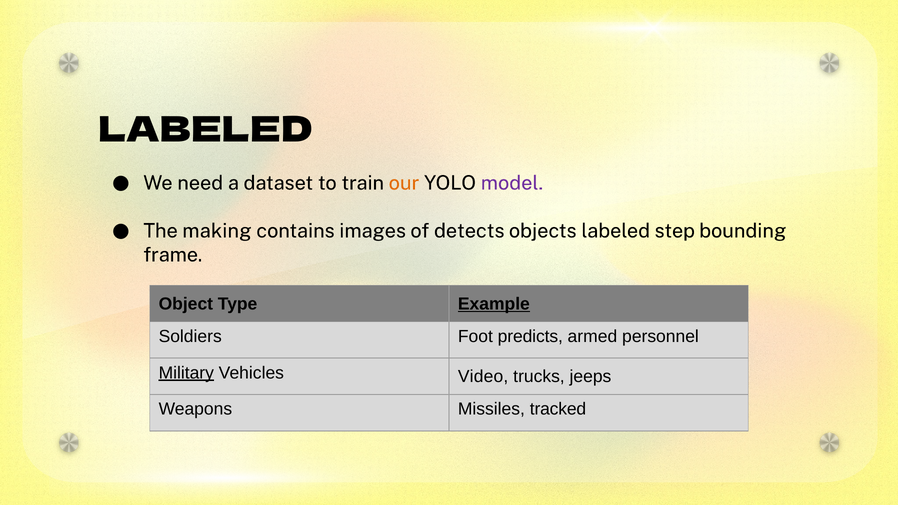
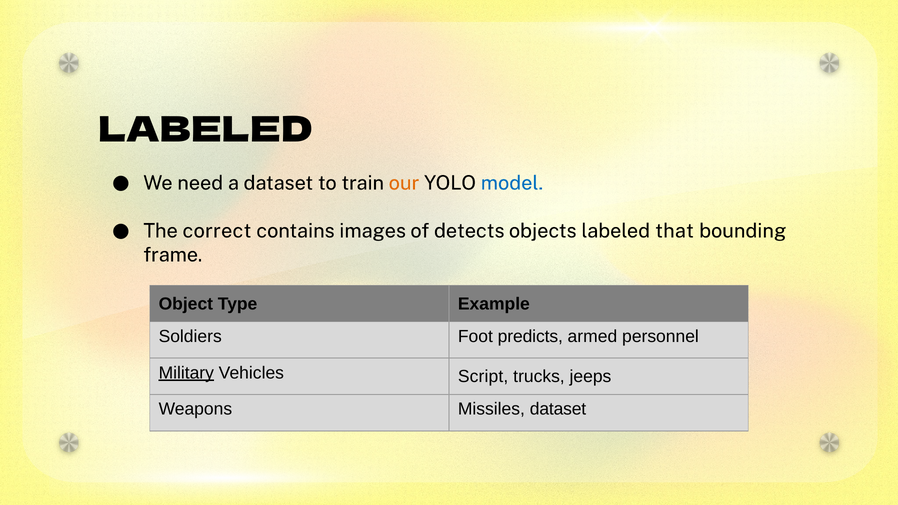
model colour: purple -> blue
making: making -> correct
step: step -> that
Example underline: present -> none
Video: Video -> Script
Missiles tracked: tracked -> dataset
